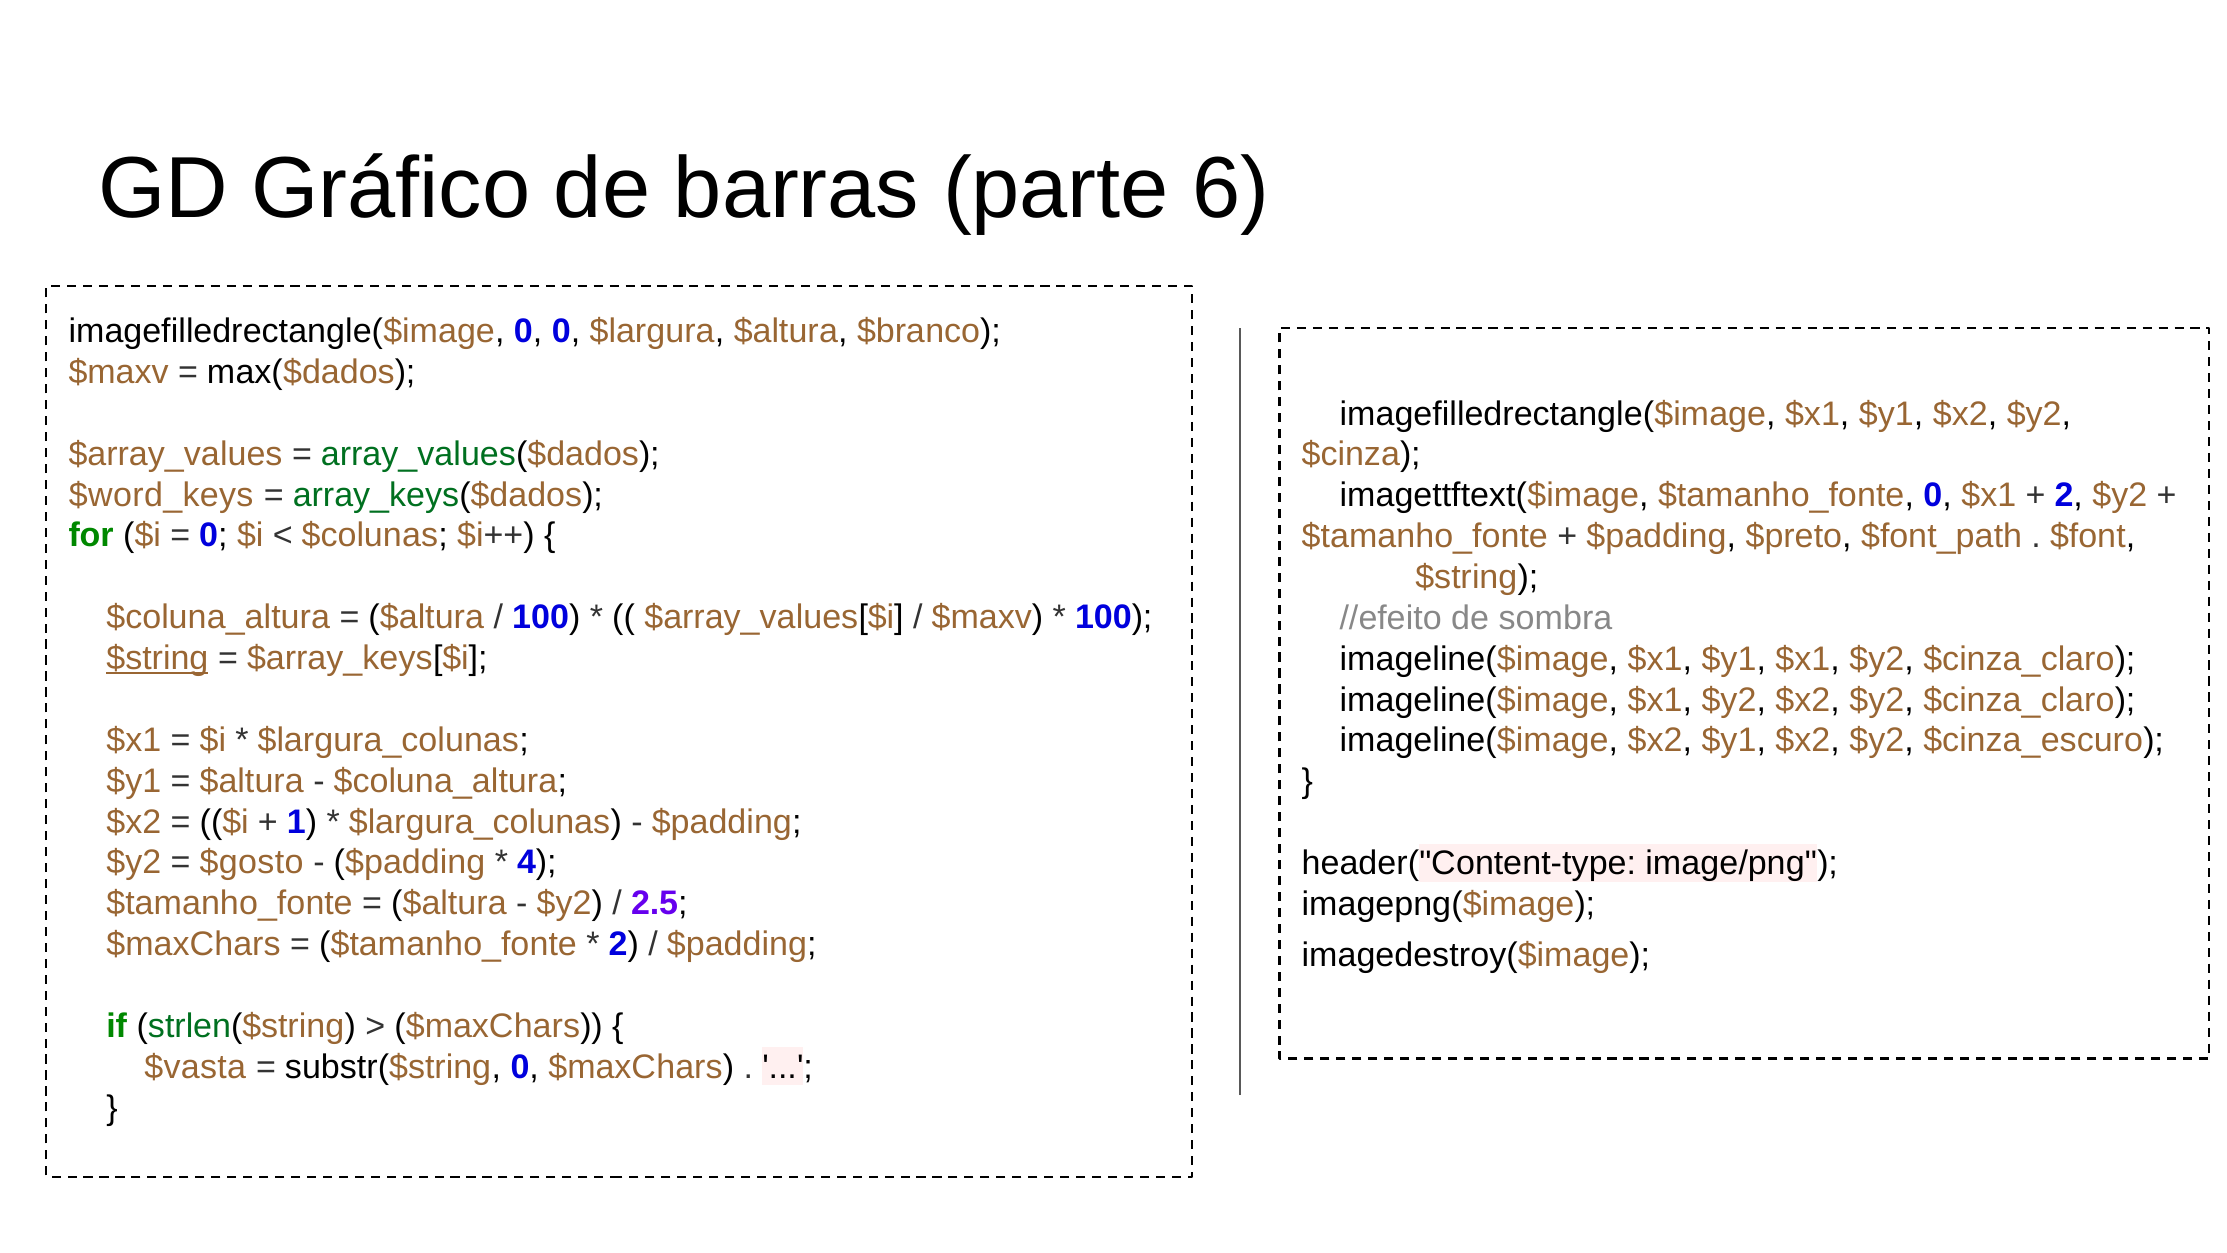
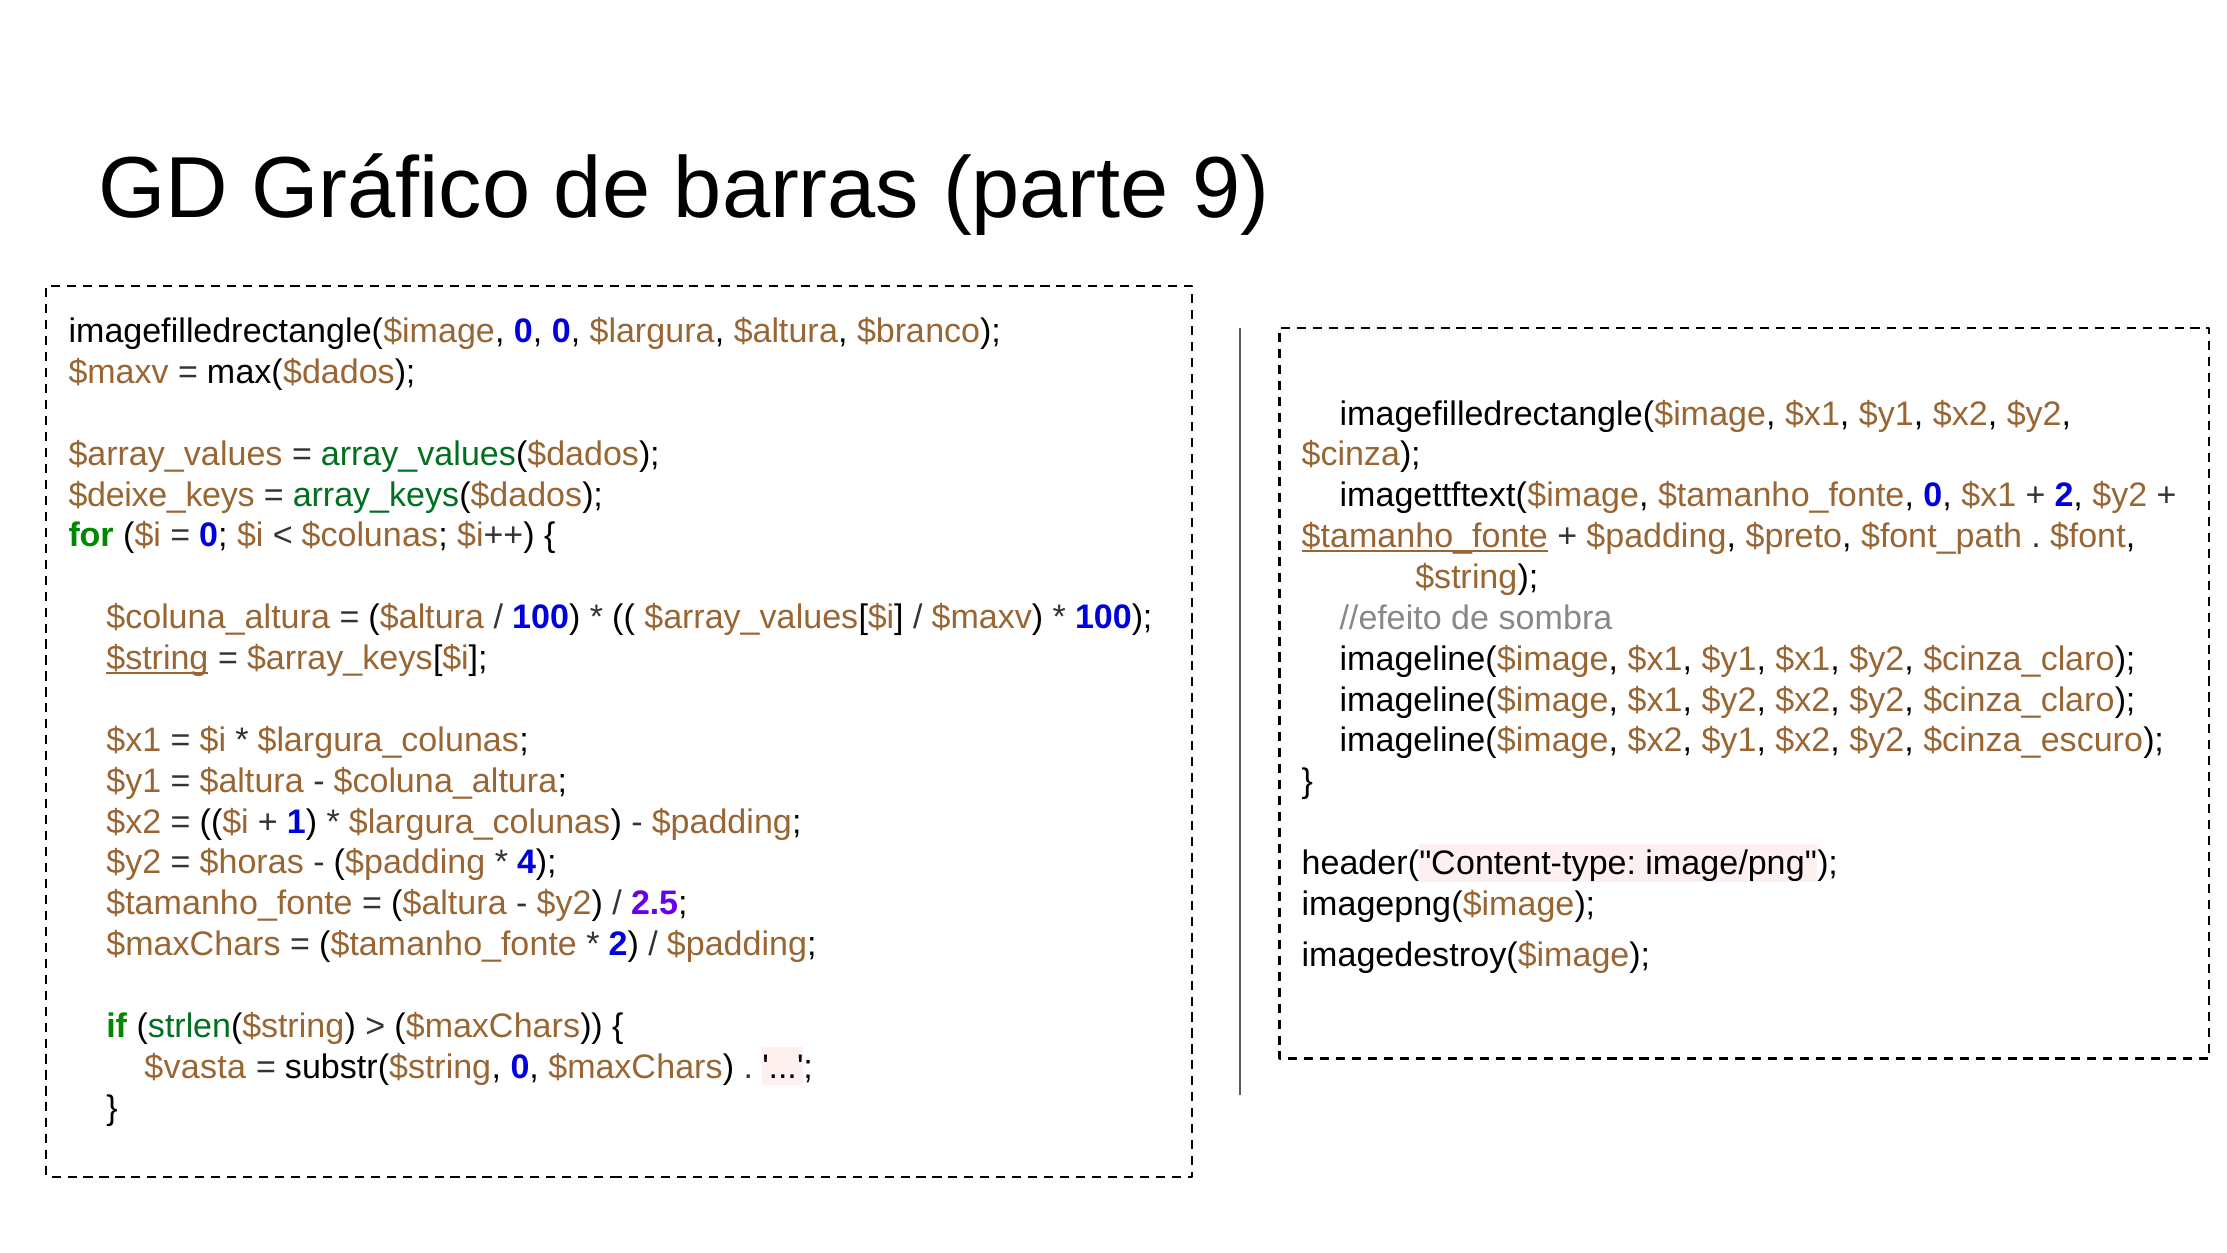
6: 6 -> 9
$word_keys: $word_keys -> $deixe_keys
$tamanho_fonte at (1425, 536) underline: none -> present
$gosto: $gosto -> $horas
